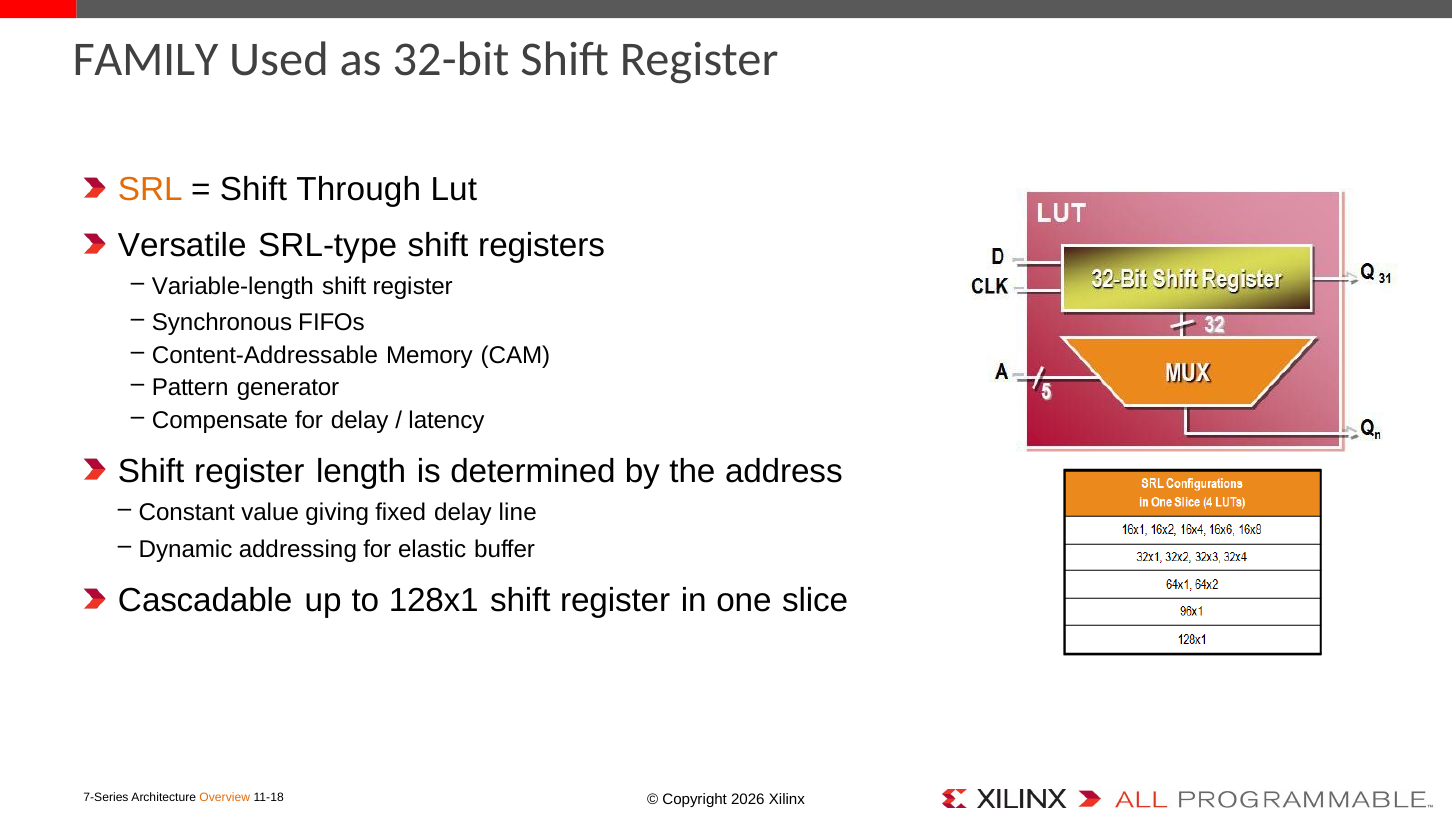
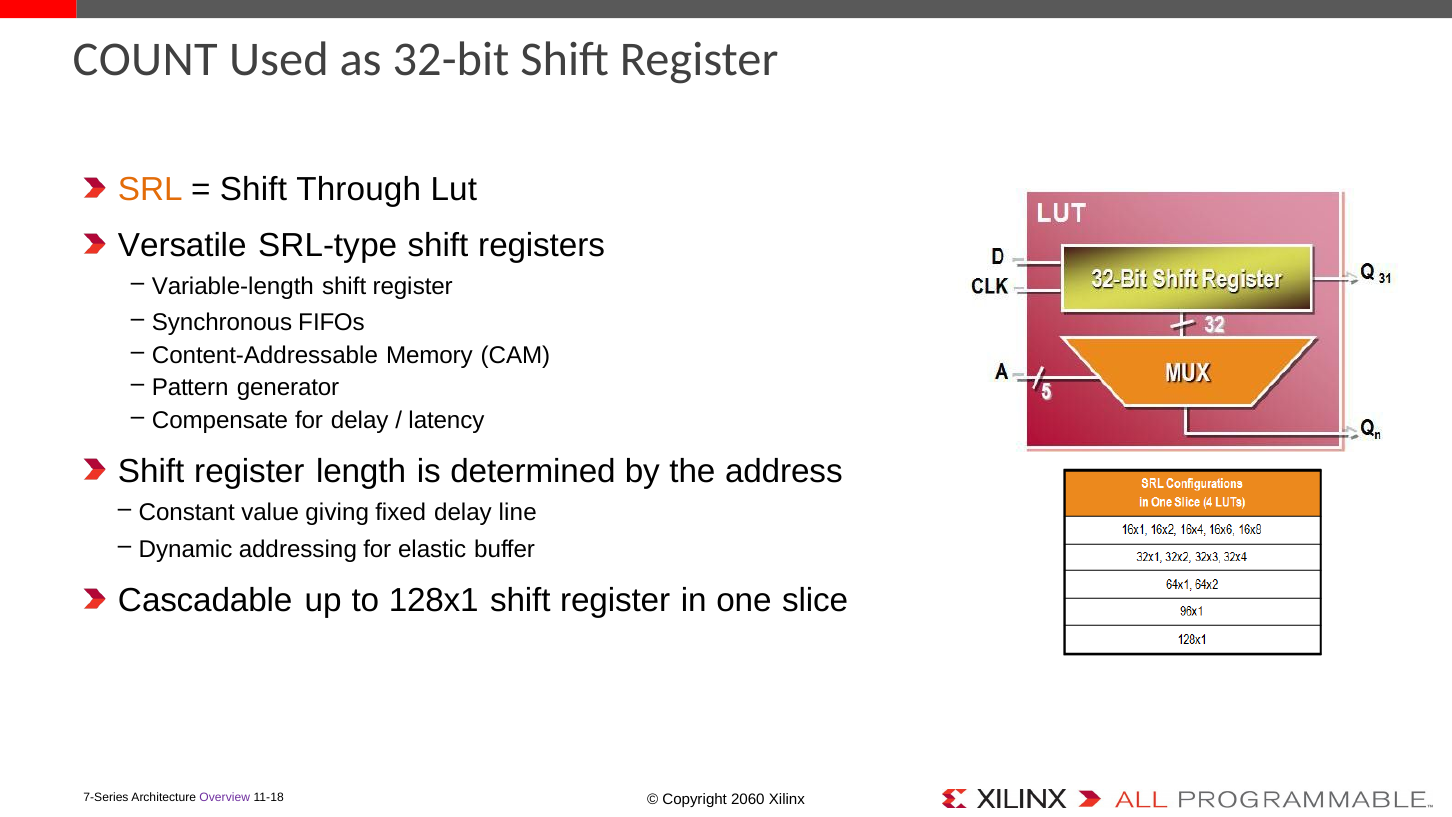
FAMILY: FAMILY -> COUNT
Overview colour: orange -> purple
2026: 2026 -> 2060
